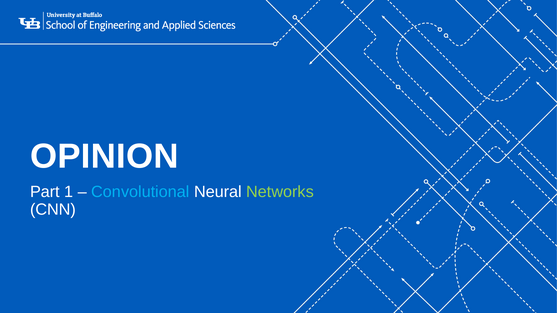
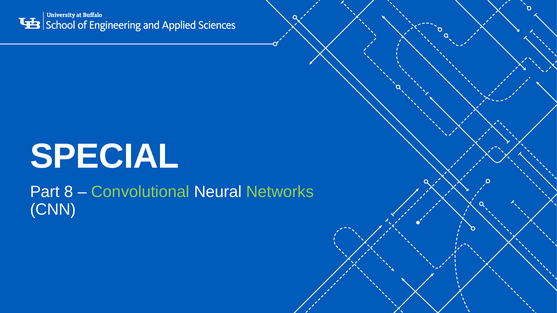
OPINION: OPINION -> SPECIAL
1: 1 -> 8
Convolutional colour: light blue -> light green
